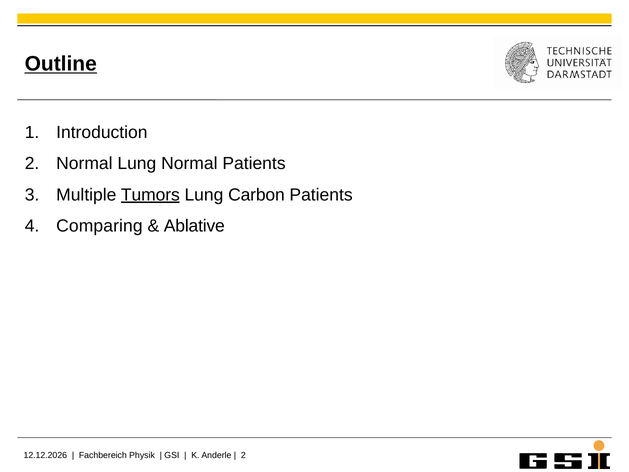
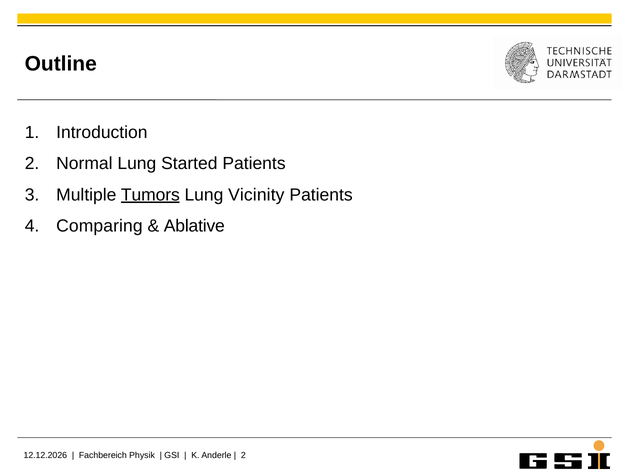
Outline underline: present -> none
Lung Normal: Normal -> Started
Carbon: Carbon -> Vicinity
